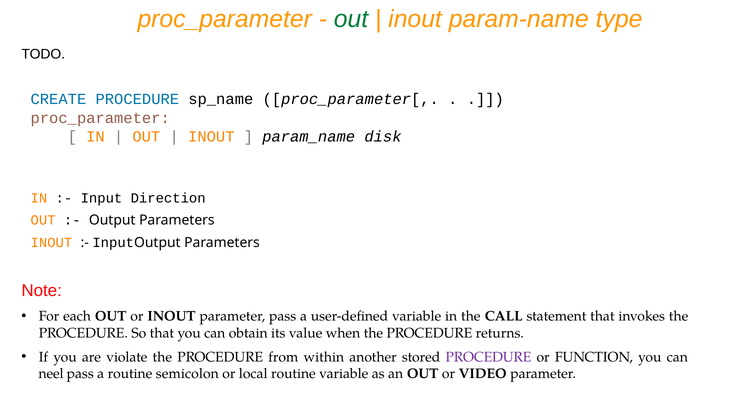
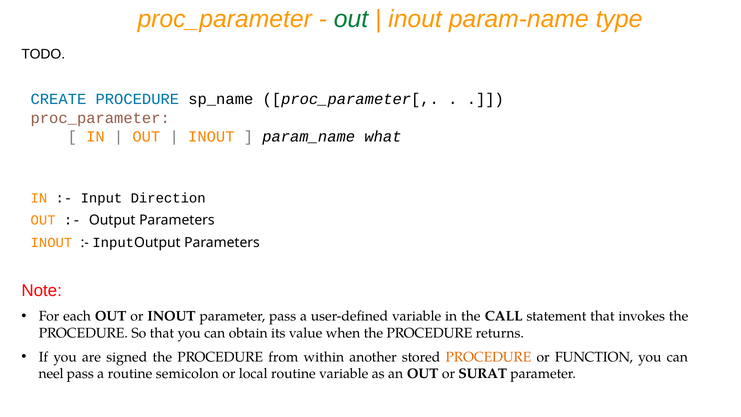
disk: disk -> what
violate: violate -> signed
PROCEDURE at (488, 357) colour: purple -> orange
VIDEO: VIDEO -> SURAT
